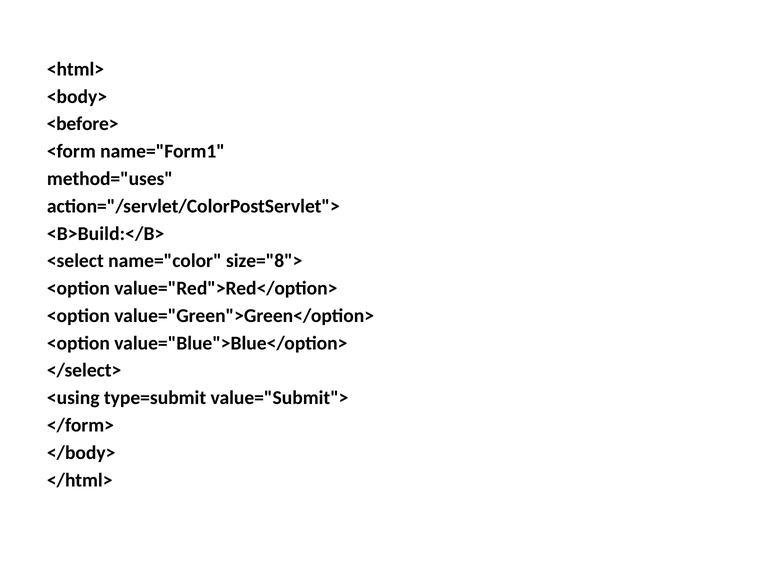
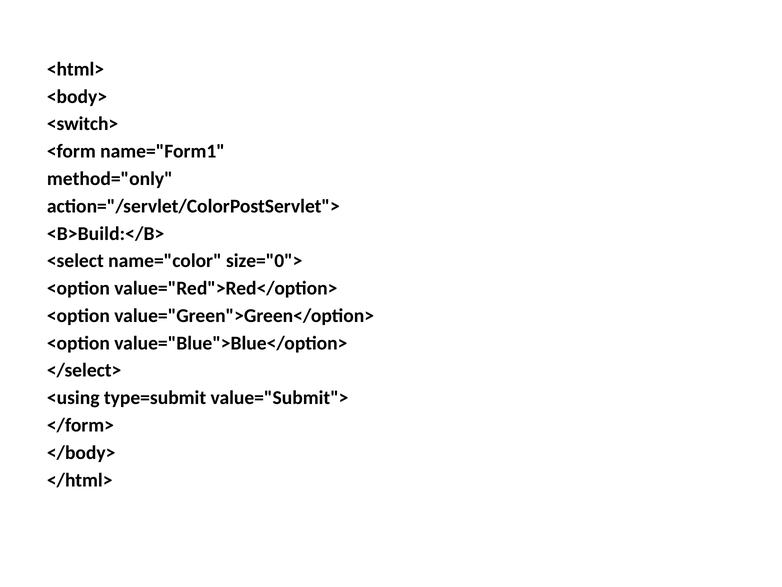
<before>: <before> -> <switch>
method="uses: method="uses -> method="only
size="8">: size="8"> -> size="0">
